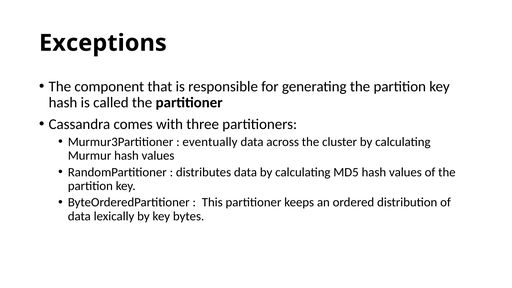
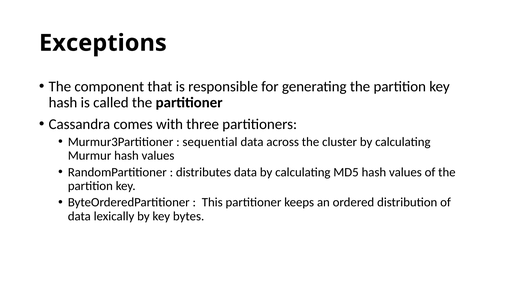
eventually: eventually -> sequential
